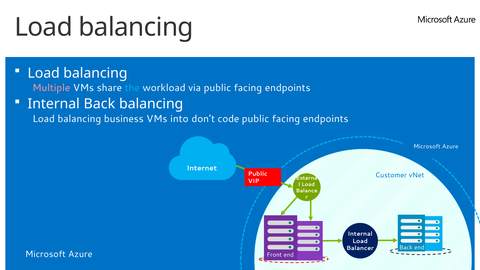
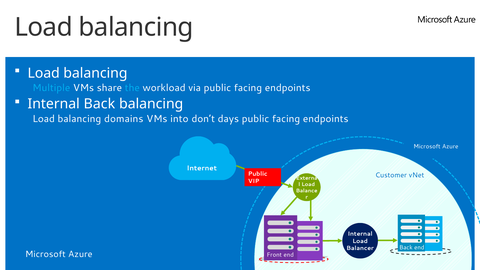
Multiple colour: pink -> light blue
business: business -> domains
code: code -> days
